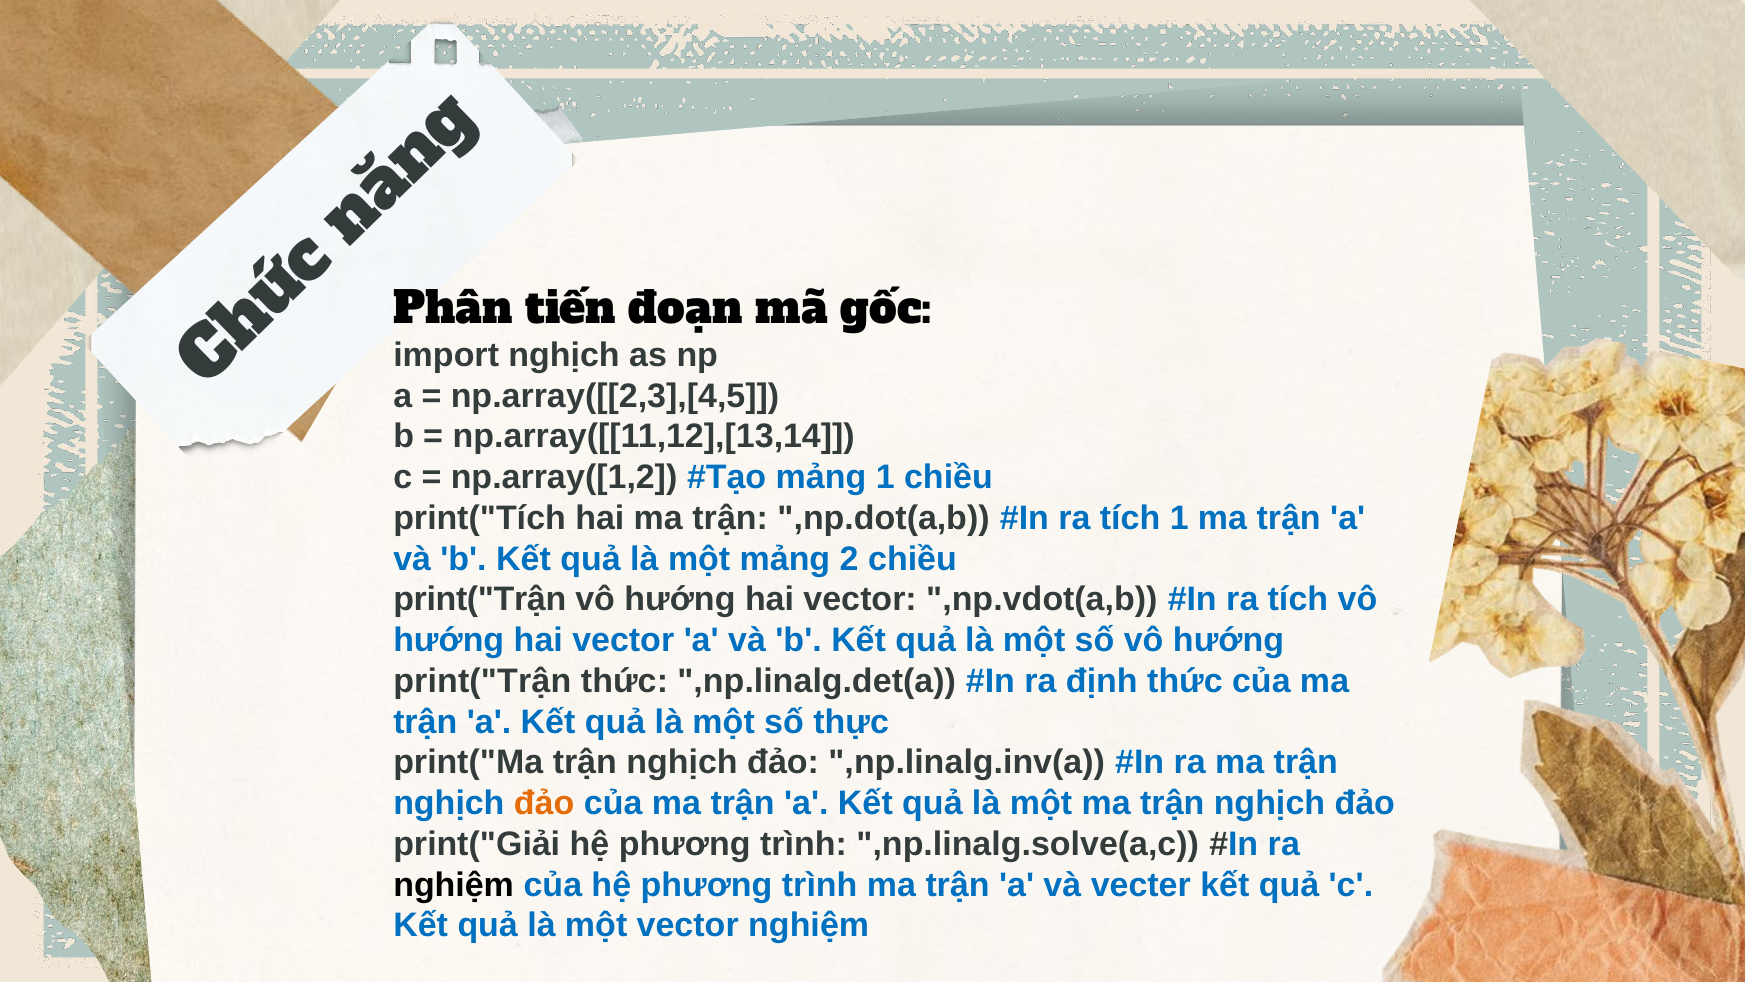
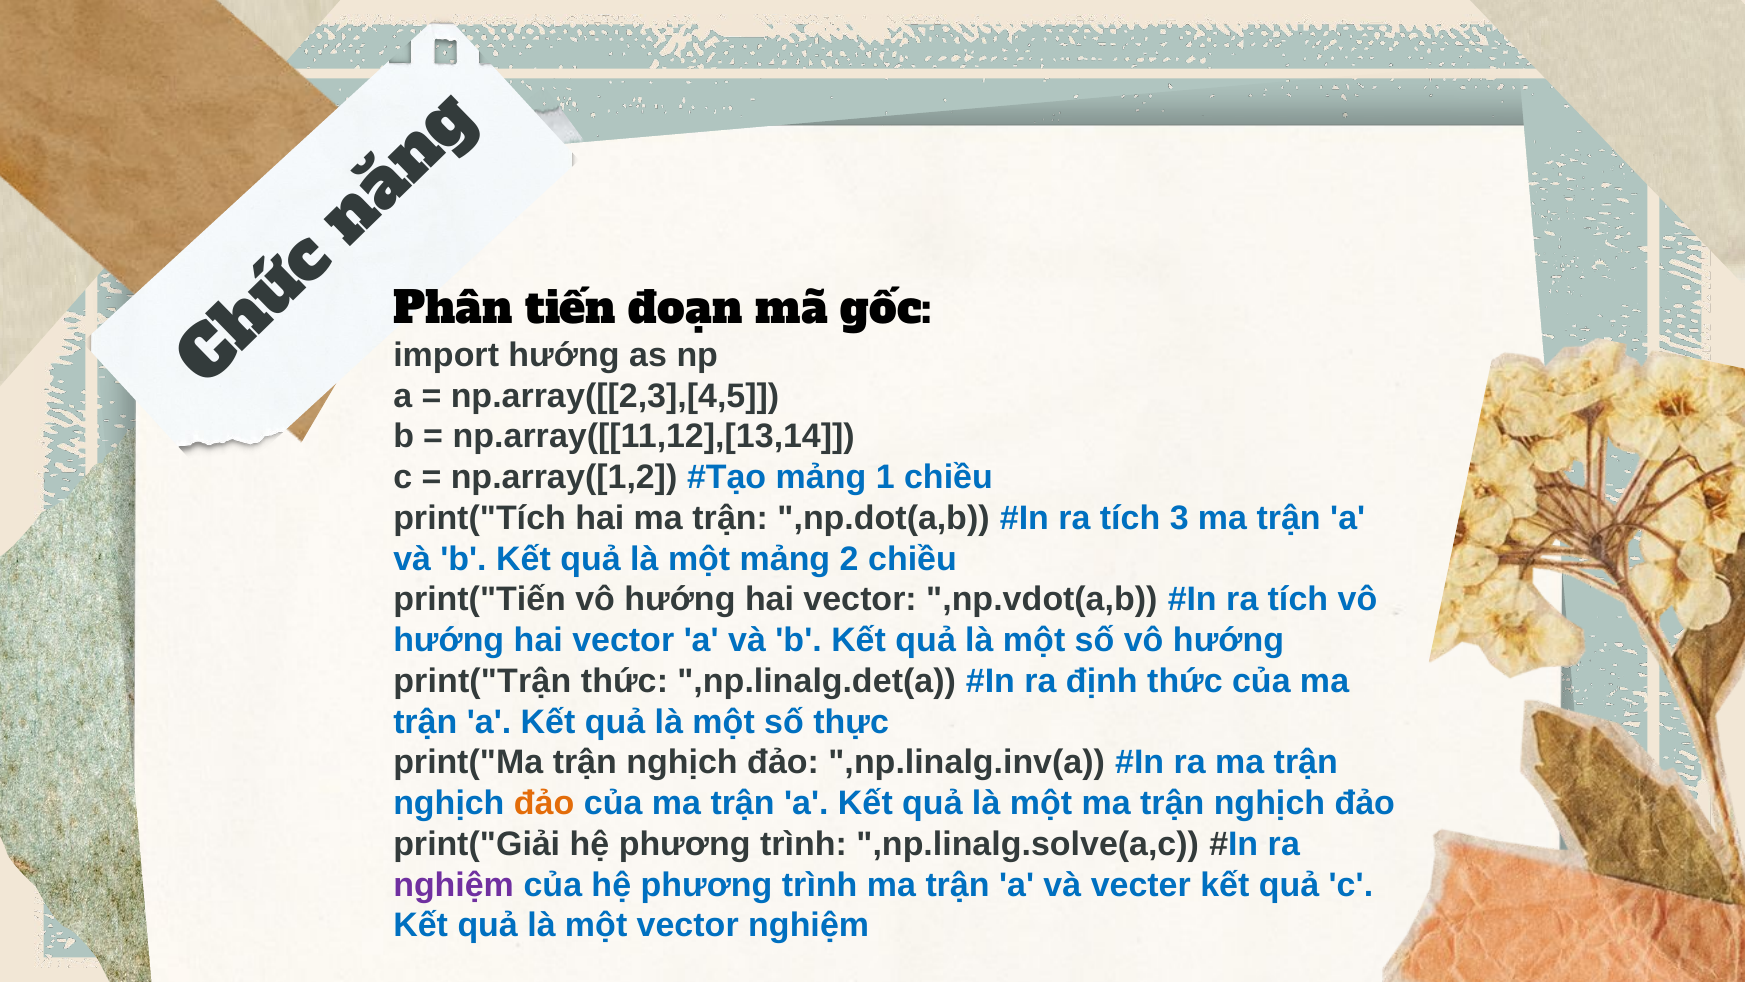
import nghịch: nghịch -> hướng
tích 1: 1 -> 3
print("Trận at (480, 599): print("Trận -> print("Tiến
nghiệm at (454, 885) colour: black -> purple
